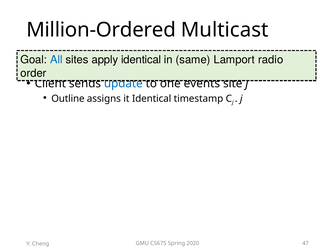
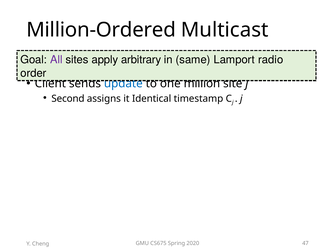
All colour: blue -> purple
apply identical: identical -> arbitrary
events: events -> million
Outline: Outline -> Second
